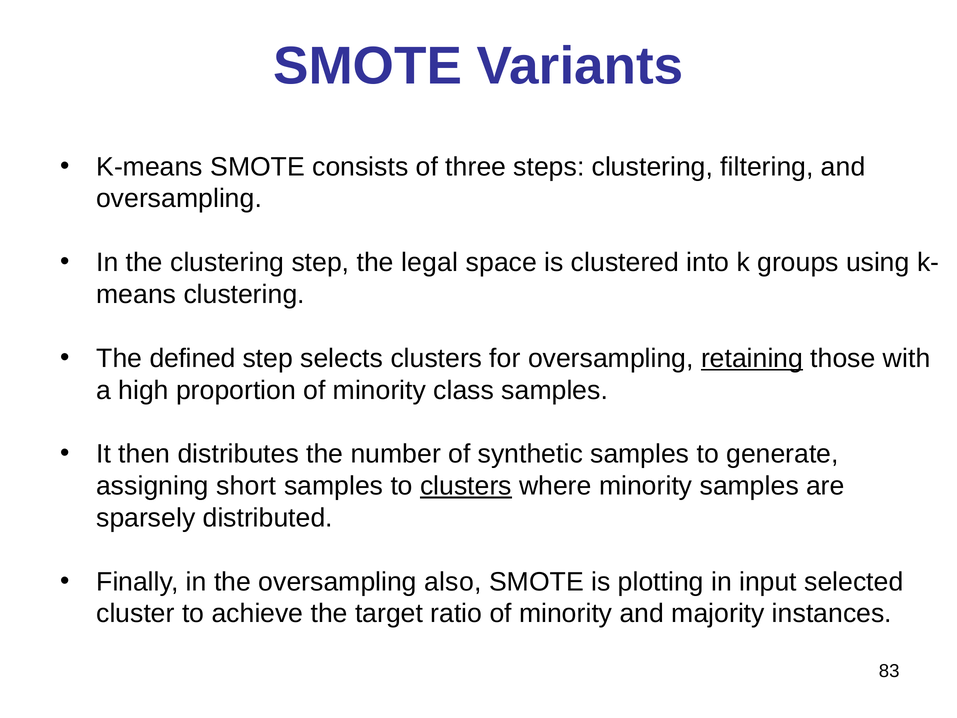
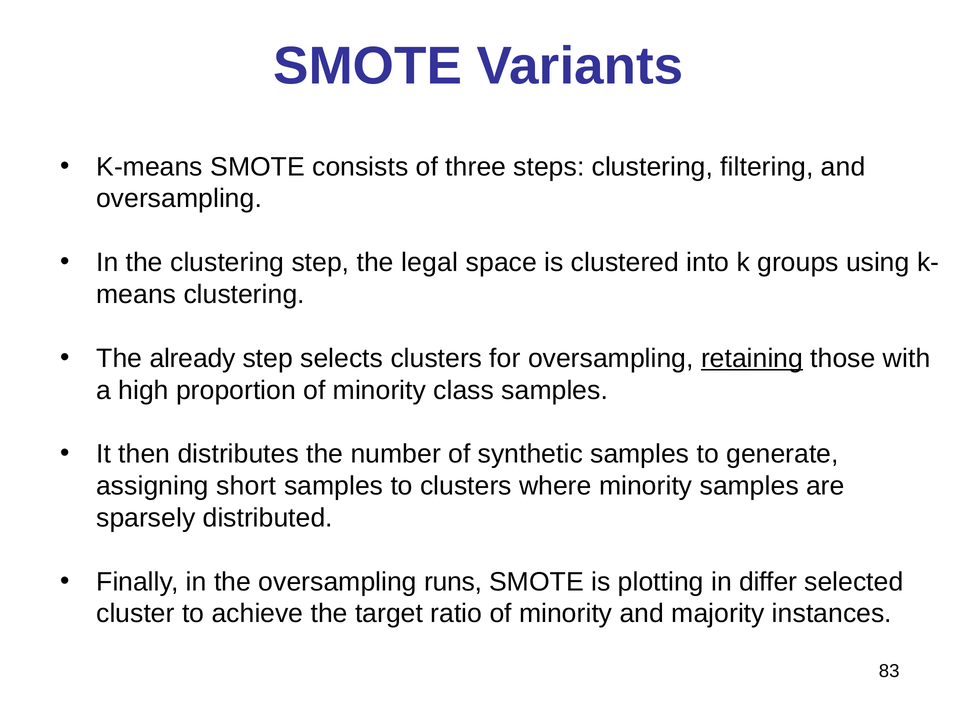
defined: defined -> already
clusters at (466, 486) underline: present -> none
also: also -> runs
input: input -> differ
